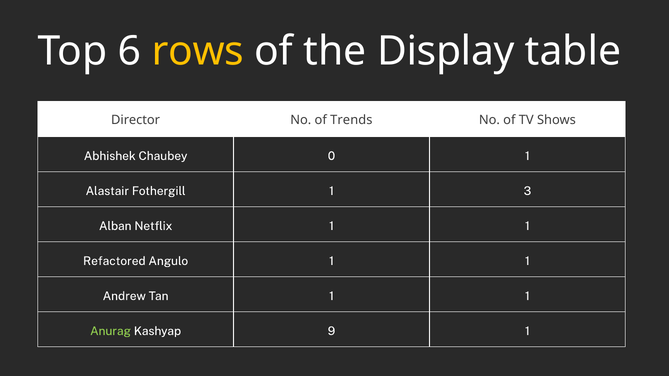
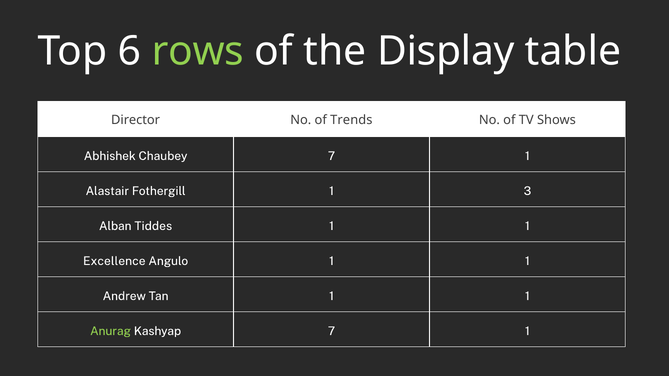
rows colour: yellow -> light green
Chaubey 0: 0 -> 7
Netflix: Netflix -> Tiddes
Refactored: Refactored -> Excellence
Kashyap 9: 9 -> 7
